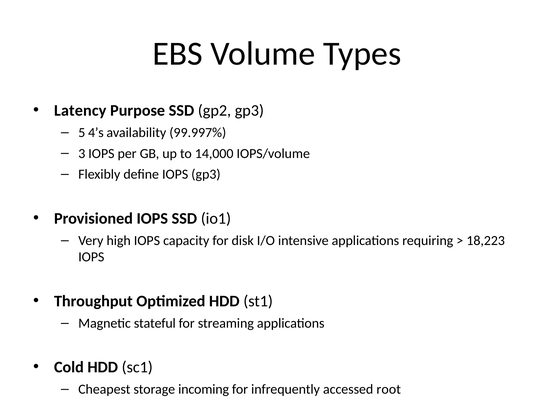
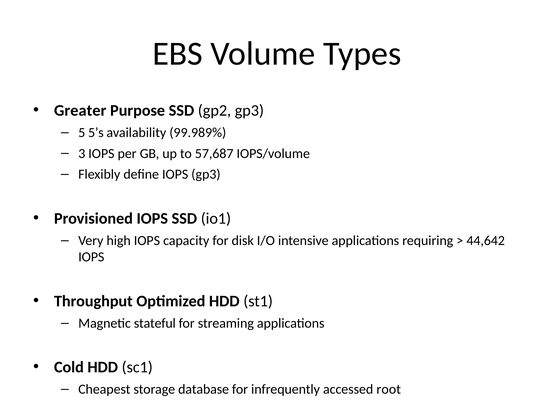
Latency: Latency -> Greater
4’s: 4’s -> 5’s
99.997%: 99.997% -> 99.989%
14,000: 14,000 -> 57,687
18,223: 18,223 -> 44,642
incoming: incoming -> database
